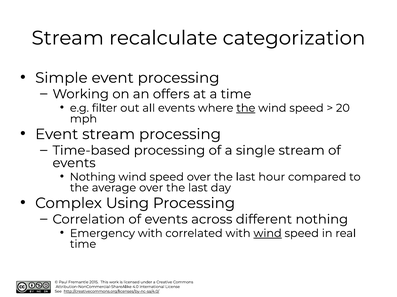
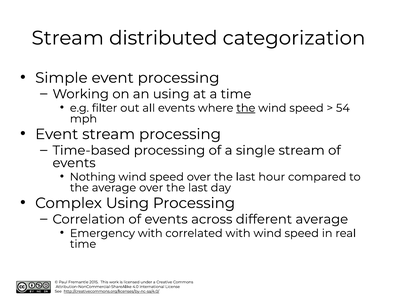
recalculate: recalculate -> distributed
an offers: offers -> using
20: 20 -> 54
different nothing: nothing -> average
wind at (268, 234) underline: present -> none
